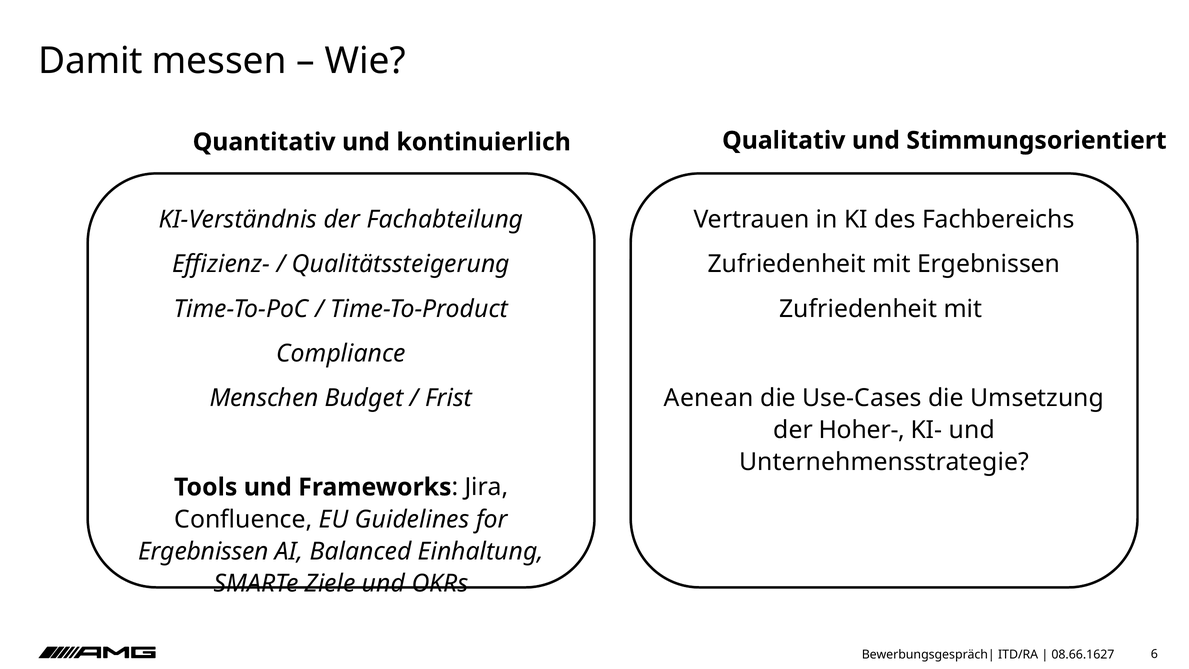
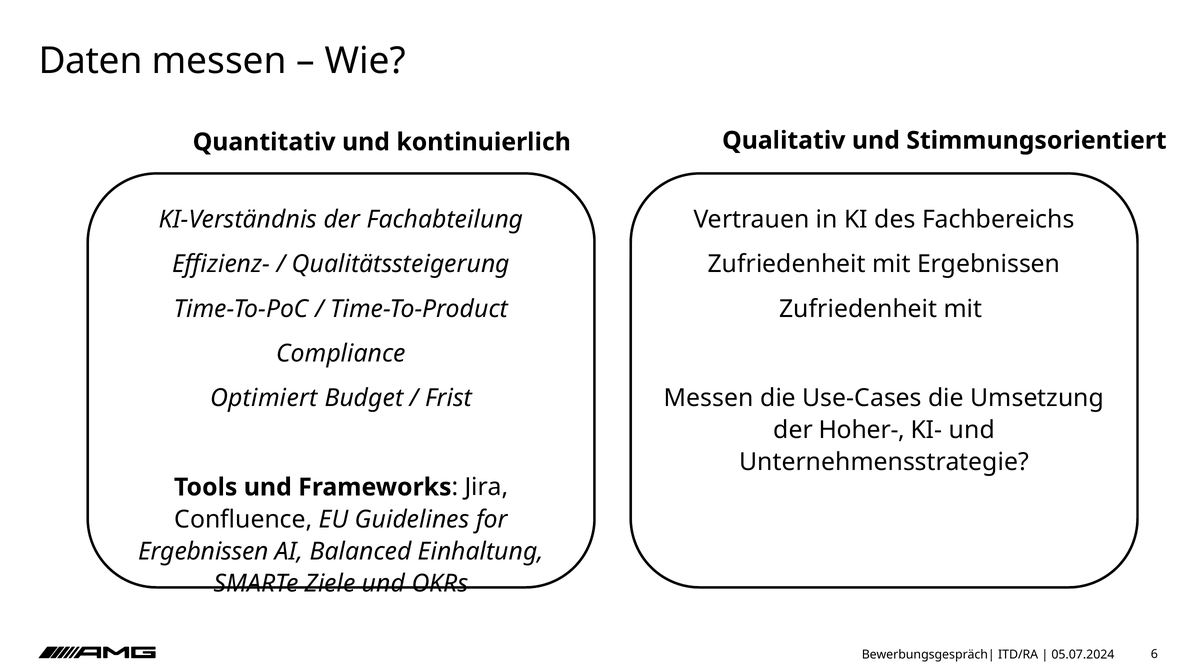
Damit: Damit -> Daten
Menschen: Menschen -> Optimiert
Aenean at (709, 398): Aenean -> Messen
08.66.1627: 08.66.1627 -> 05.07.2024
